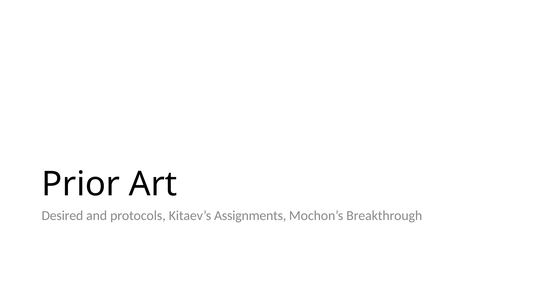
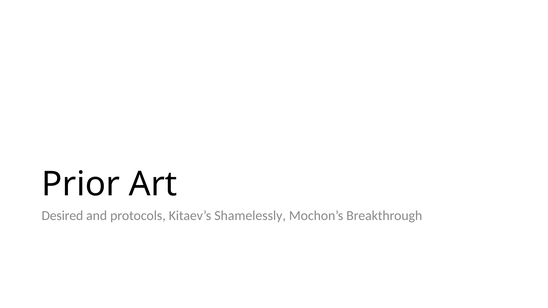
Assignments: Assignments -> Shamelessly
